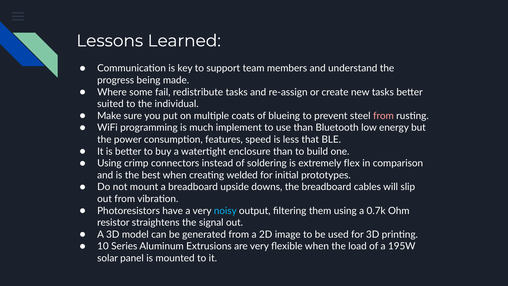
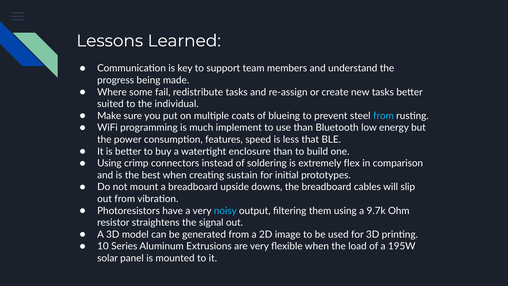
from at (383, 116) colour: pink -> light blue
welded: welded -> sustain
0.7k: 0.7k -> 9.7k
